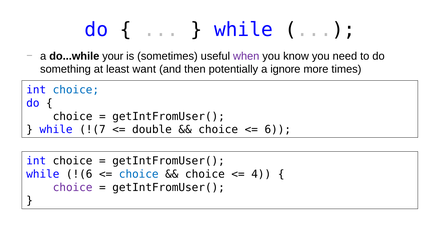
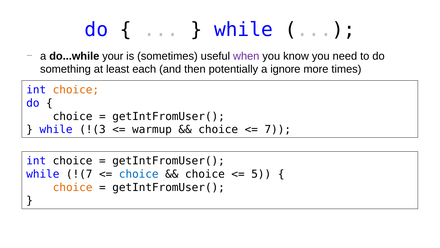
want: want -> each
choice at (76, 90) colour: blue -> orange
!(7: !(7 -> !(3
double: double -> warmup
6: 6 -> 7
!(6: !(6 -> !(7
4: 4 -> 5
choice at (73, 187) colour: purple -> orange
